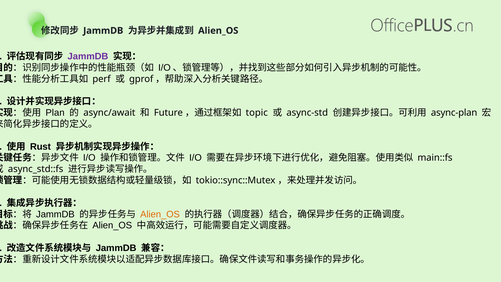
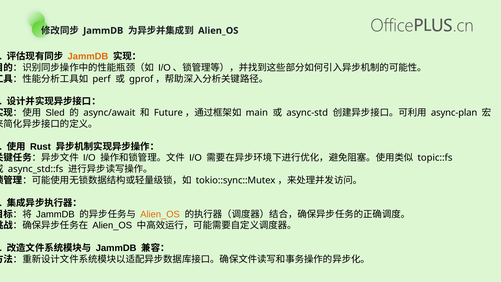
JammDB at (88, 56) colour: purple -> orange
Plan: Plan -> Sled
topic: topic -> main
main::fs: main::fs -> topic::fs
